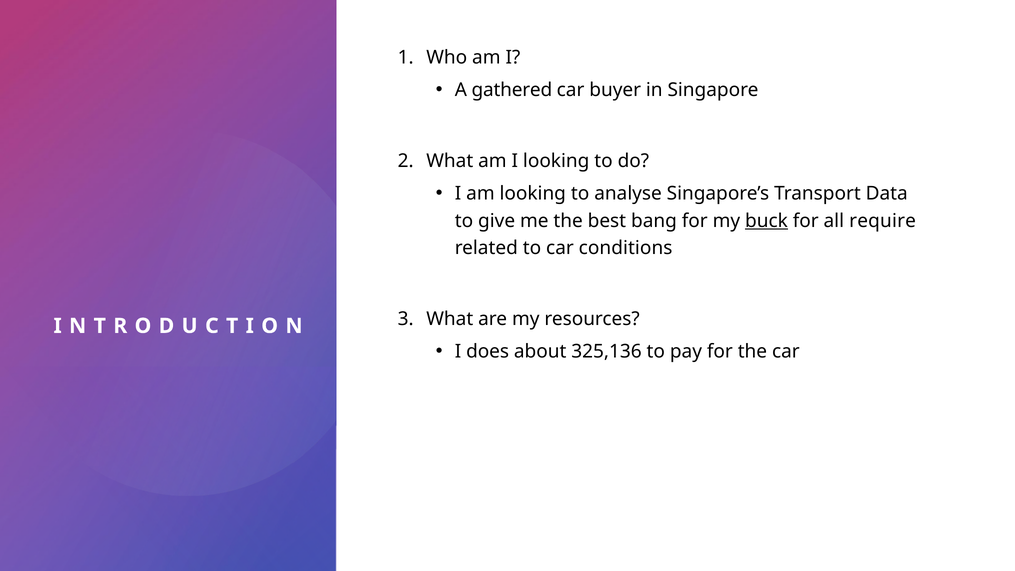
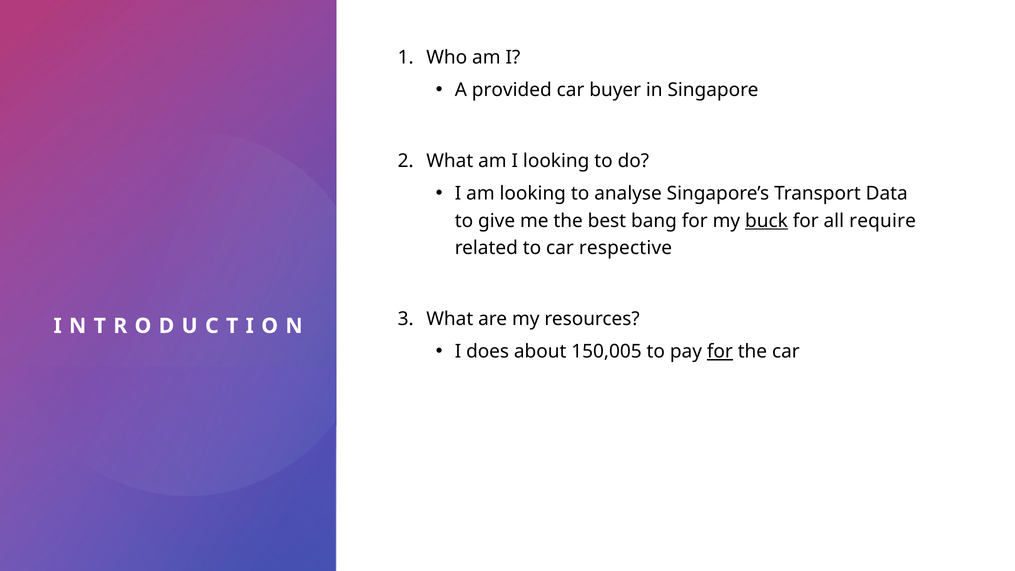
gathered: gathered -> provided
conditions: conditions -> respective
325,136: 325,136 -> 150,005
for at (720, 351) underline: none -> present
